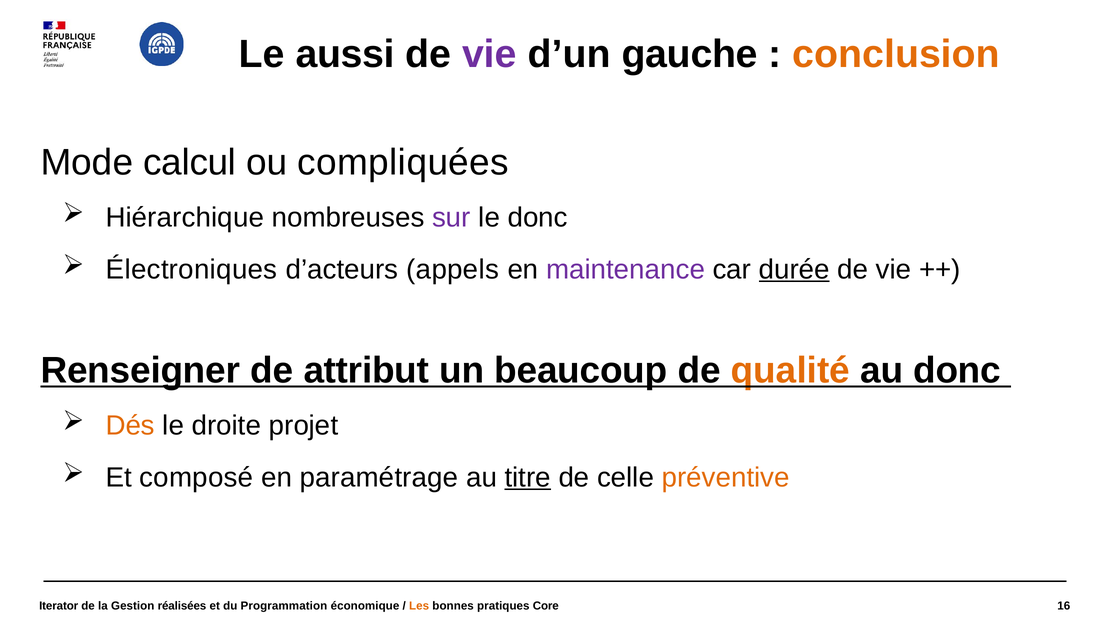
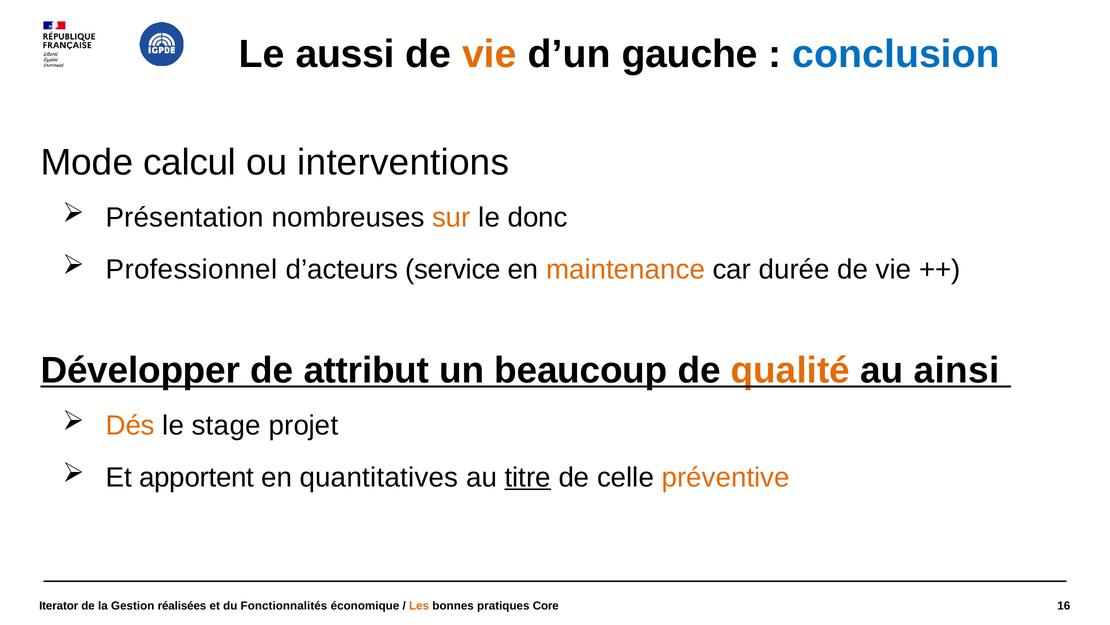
vie at (489, 54) colour: purple -> orange
conclusion colour: orange -> blue
compliquées: compliquées -> interventions
Hiérarchique: Hiérarchique -> Présentation
sur colour: purple -> orange
Électroniques: Électroniques -> Professionnel
appels: appels -> service
maintenance colour: purple -> orange
durée underline: present -> none
Renseigner: Renseigner -> Développer
au donc: donc -> ainsi
droite: droite -> stage
composé: composé -> apportent
paramétrage: paramétrage -> quantitatives
Programmation: Programmation -> Fonctionnalités
